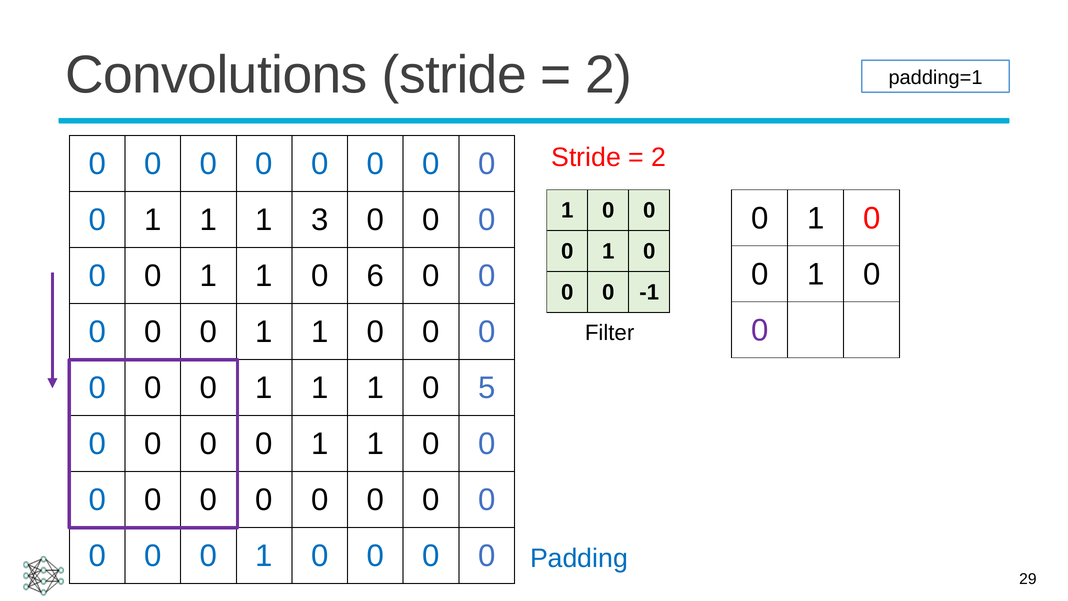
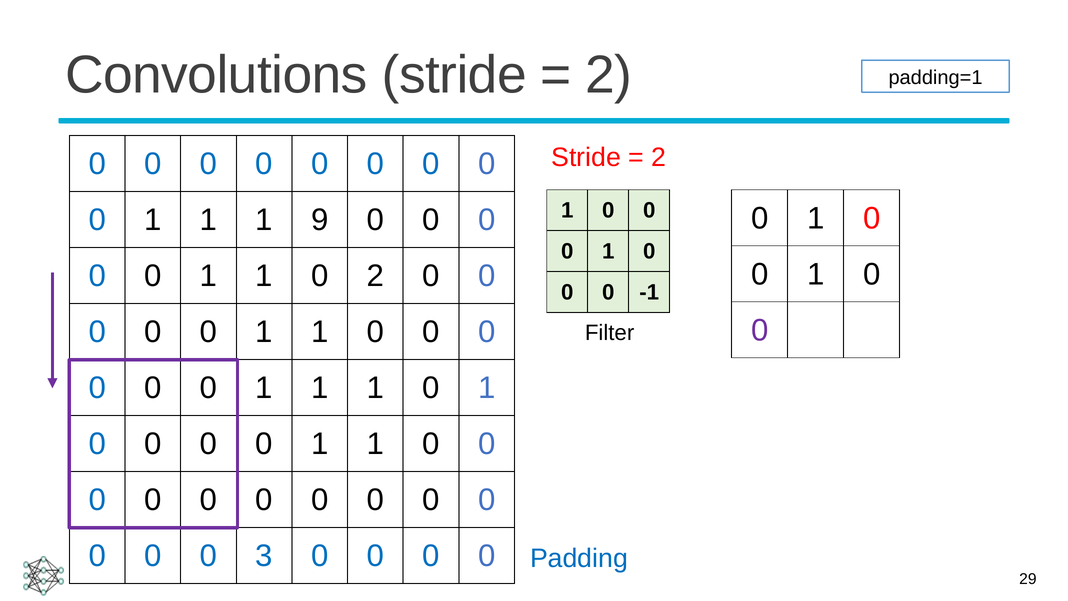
3: 3 -> 9
0 6: 6 -> 2
1 0 5: 5 -> 1
1 at (264, 556): 1 -> 3
